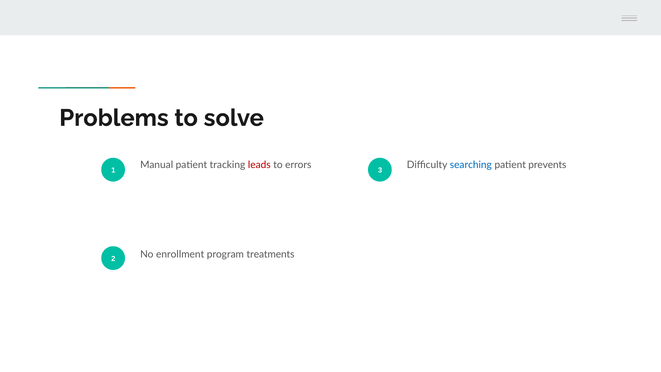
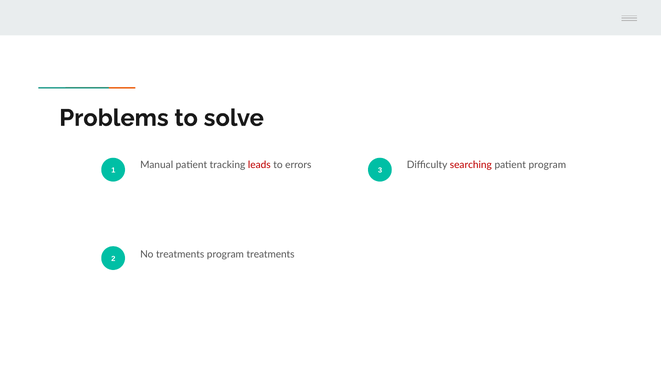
searching colour: blue -> red
patient prevents: prevents -> program
No enrollment: enrollment -> treatments
